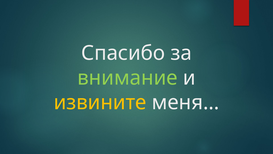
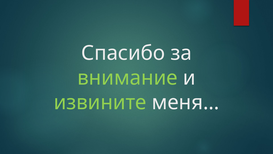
извините colour: yellow -> light green
